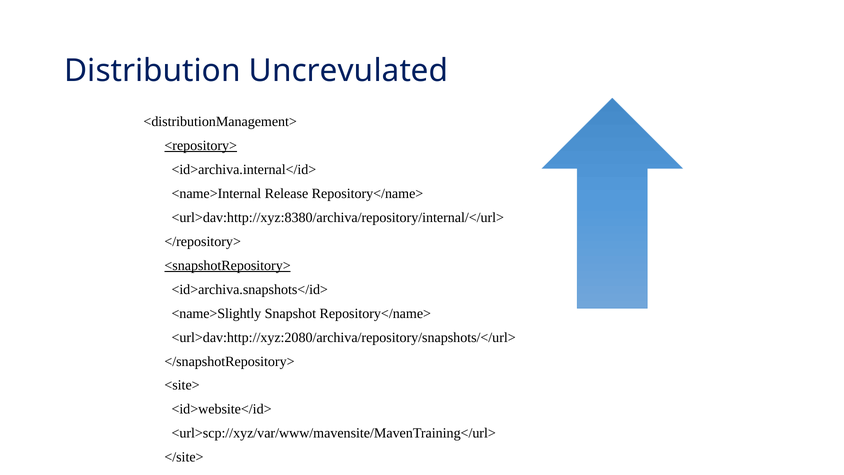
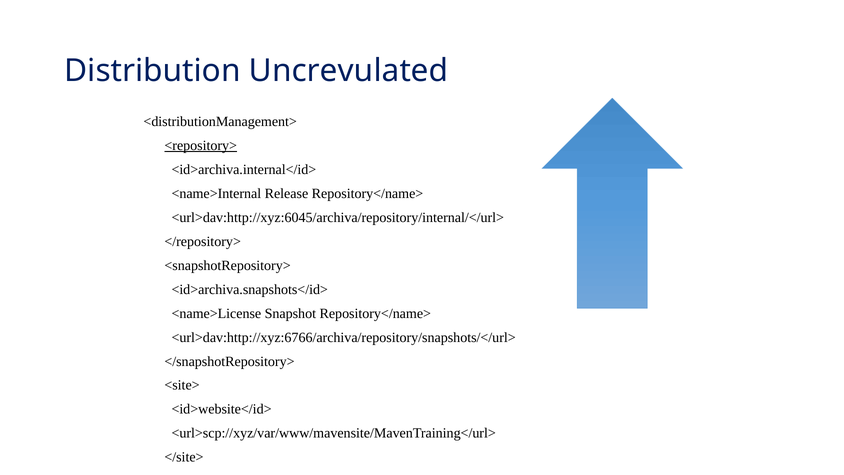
<url>dav:http://xyz:8380/archiva/repository/internal/</url>: <url>dav:http://xyz:8380/archiva/repository/internal/</url> -> <url>dav:http://xyz:6045/archiva/repository/internal/</url>
<snapshotRepository> underline: present -> none
<name>Slightly: <name>Slightly -> <name>License
<url>dav:http://xyz:2080/archiva/repository/snapshots/</url>: <url>dav:http://xyz:2080/archiva/repository/snapshots/</url> -> <url>dav:http://xyz:6766/archiva/repository/snapshots/</url>
